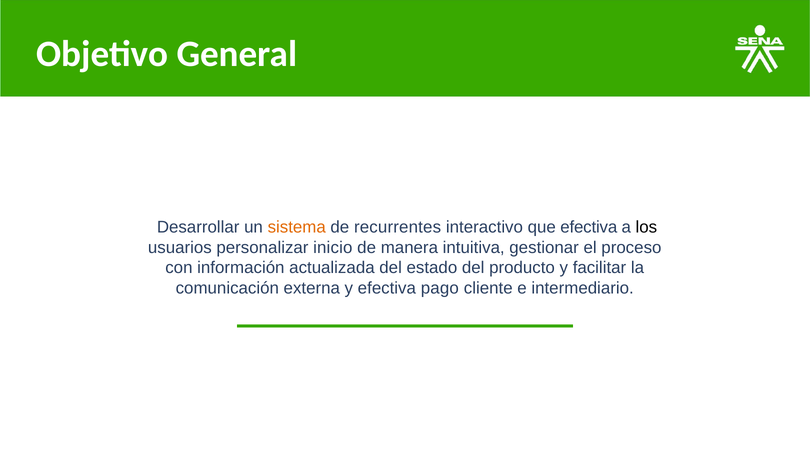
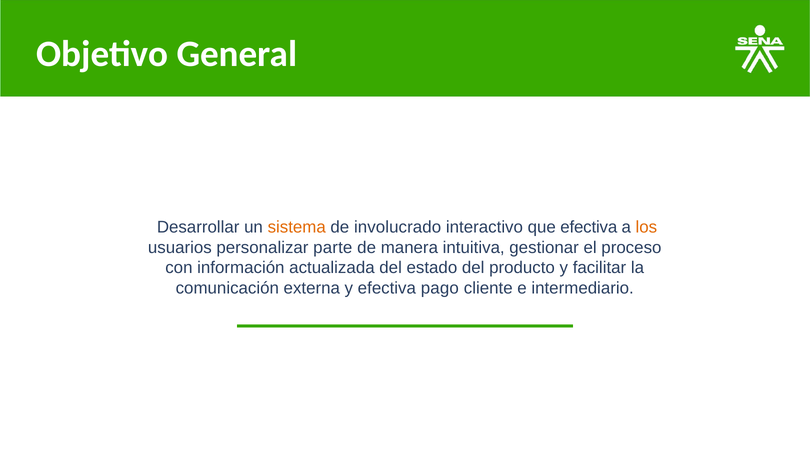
recurrentes: recurrentes -> involucrado
los colour: black -> orange
inicio: inicio -> parte
